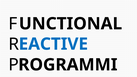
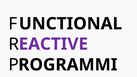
EACTIVE colour: blue -> purple
